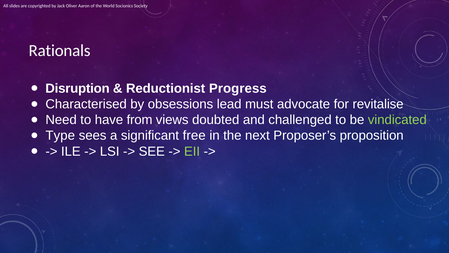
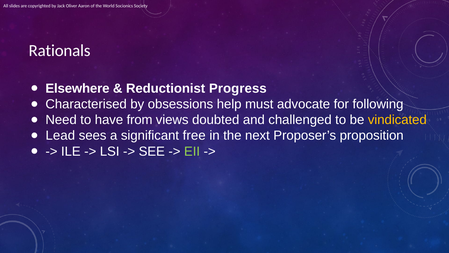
Disruption: Disruption -> Elsewhere
lead: lead -> help
revitalise: revitalise -> following
vindicated colour: light green -> yellow
Type: Type -> Lead
